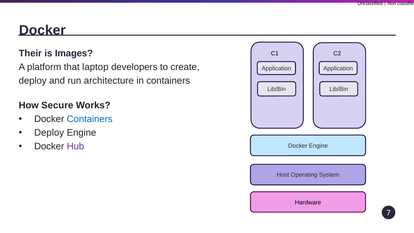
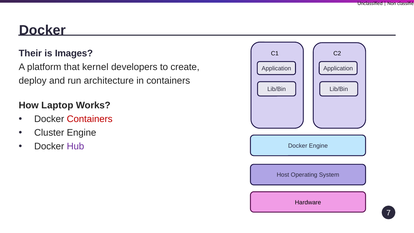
laptop: laptop -> kernel
Secure: Secure -> Laptop
Containers at (90, 119) colour: blue -> red
Deploy at (49, 133): Deploy -> Cluster
